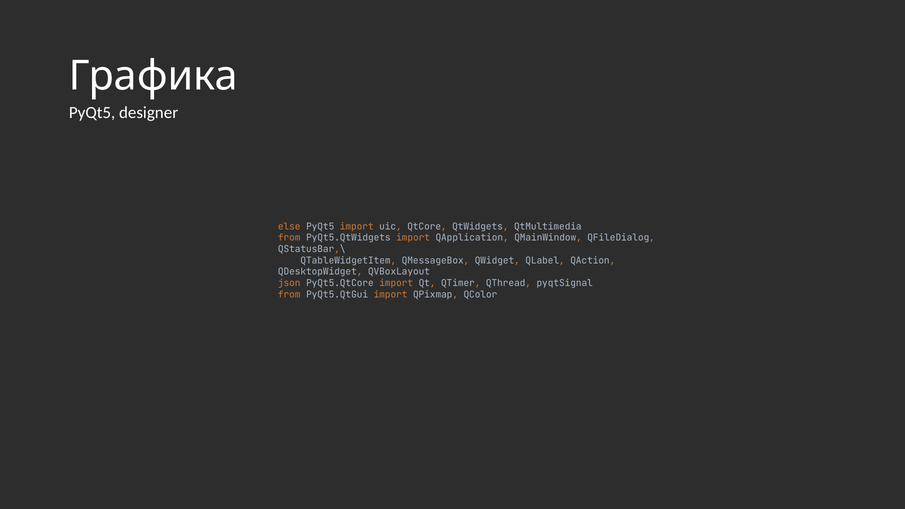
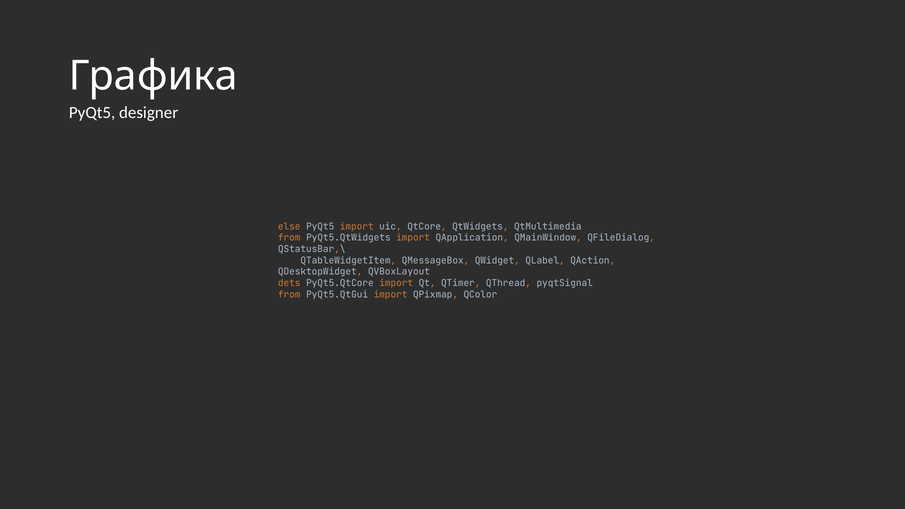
json: json -> dets
